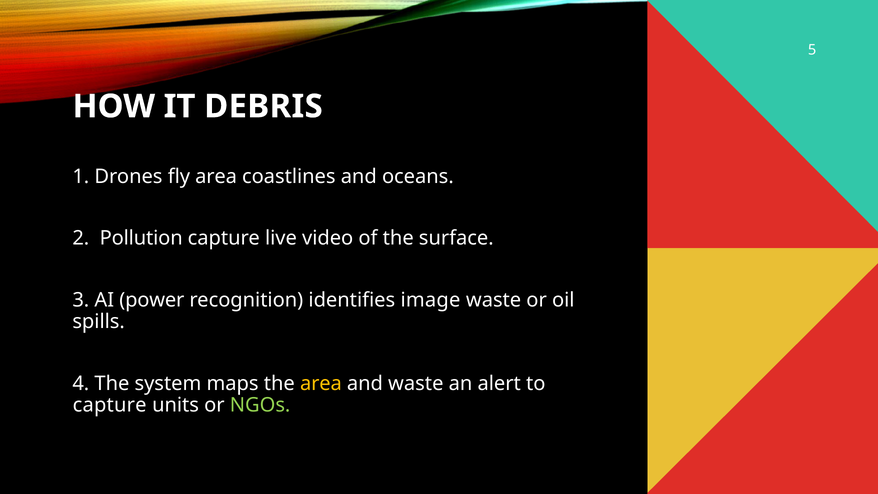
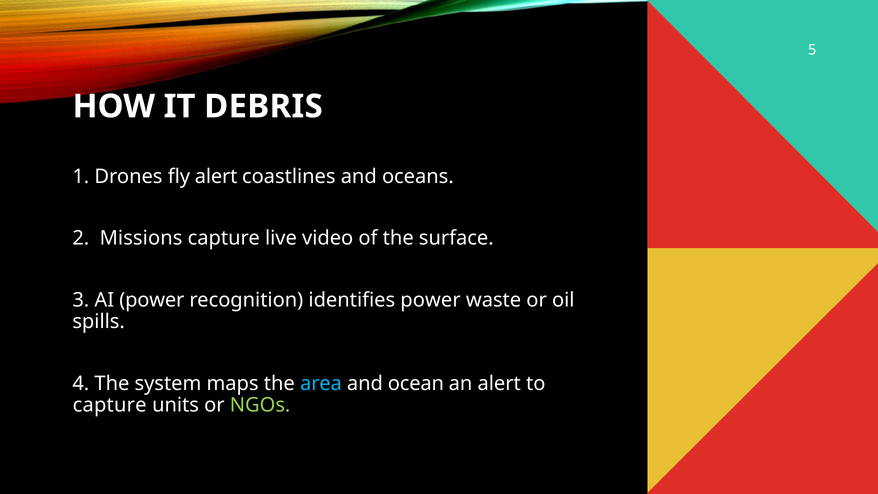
fly area: area -> alert
Pollution: Pollution -> Missions
identifies image: image -> power
area at (321, 383) colour: yellow -> light blue
and waste: waste -> ocean
